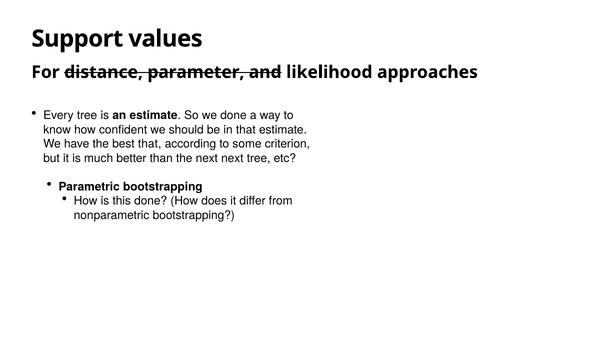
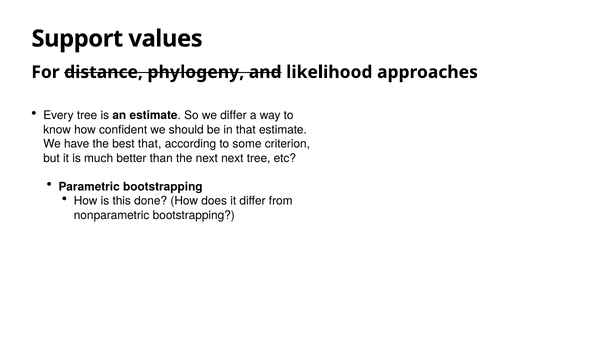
parameter: parameter -> phylogeny
we done: done -> differ
